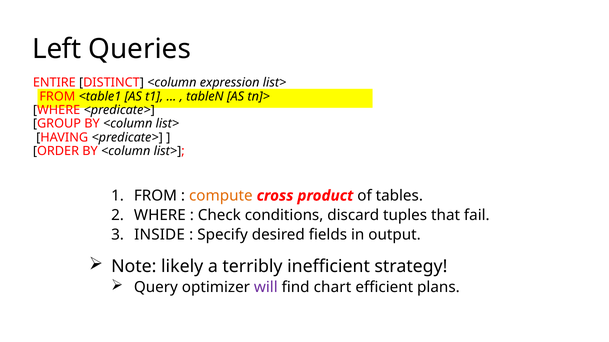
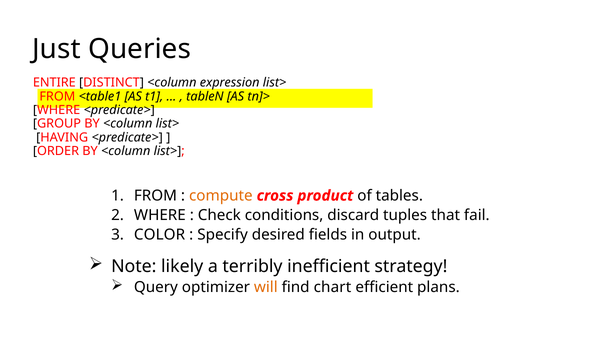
Left: Left -> Just
INSIDE: INSIDE -> COLOR
will colour: purple -> orange
